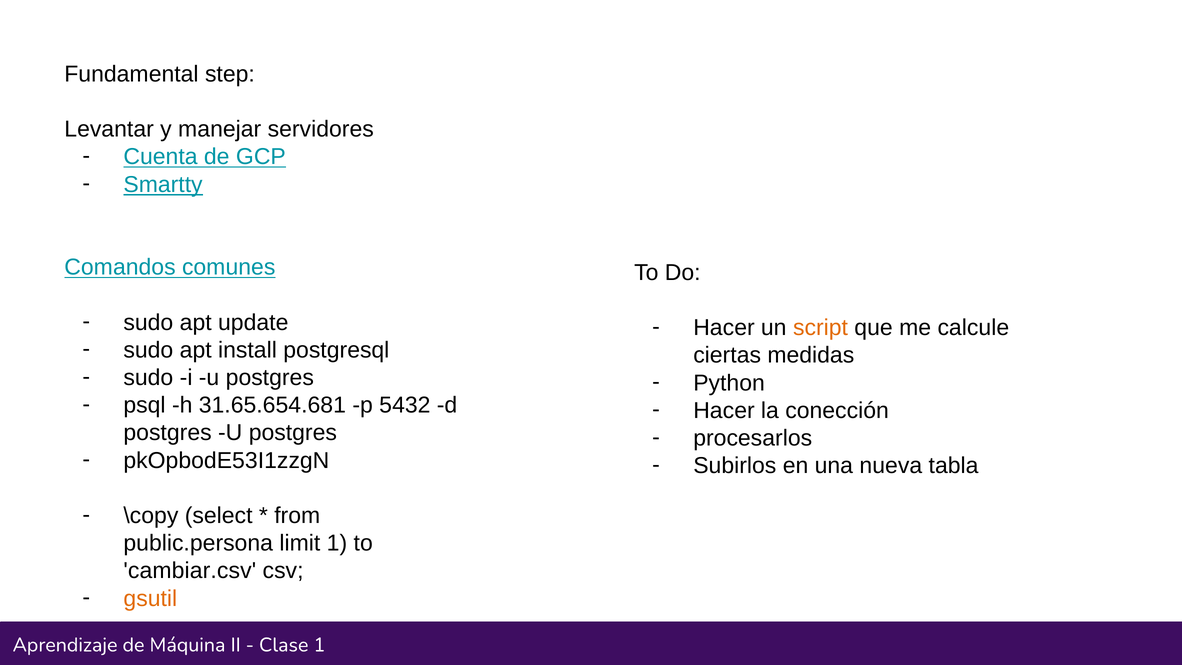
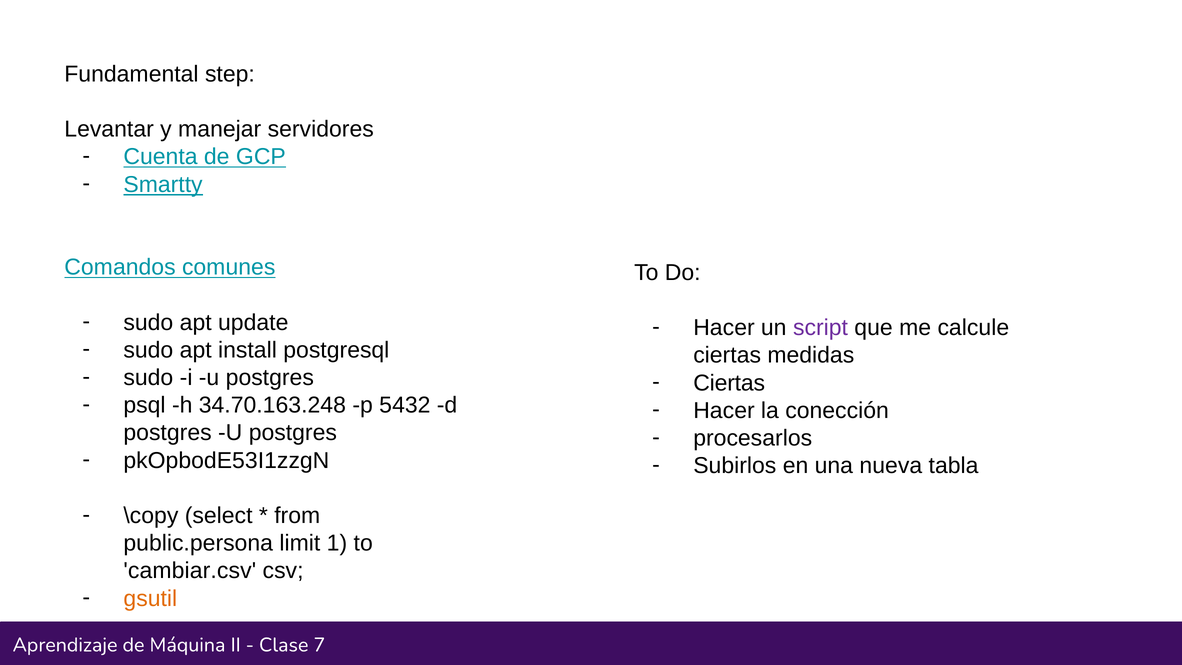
script colour: orange -> purple
Python at (729, 383): Python -> Ciertas
31.65.654.681: 31.65.654.681 -> 34.70.163.248
Clase 1: 1 -> 7
